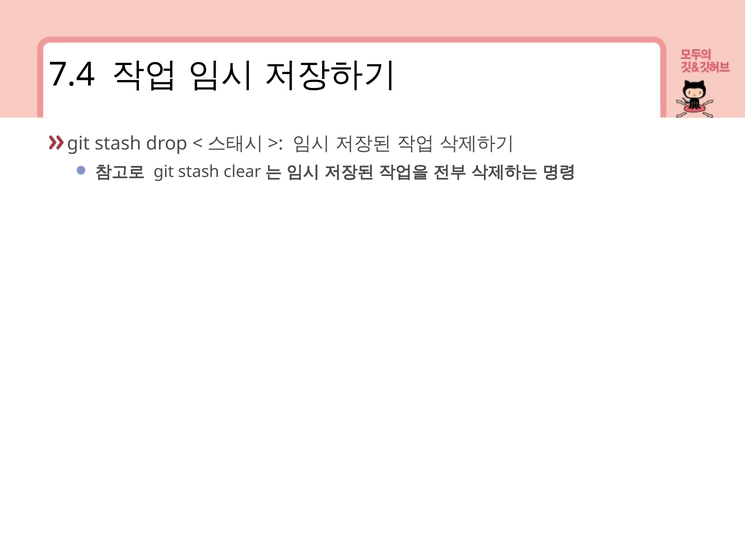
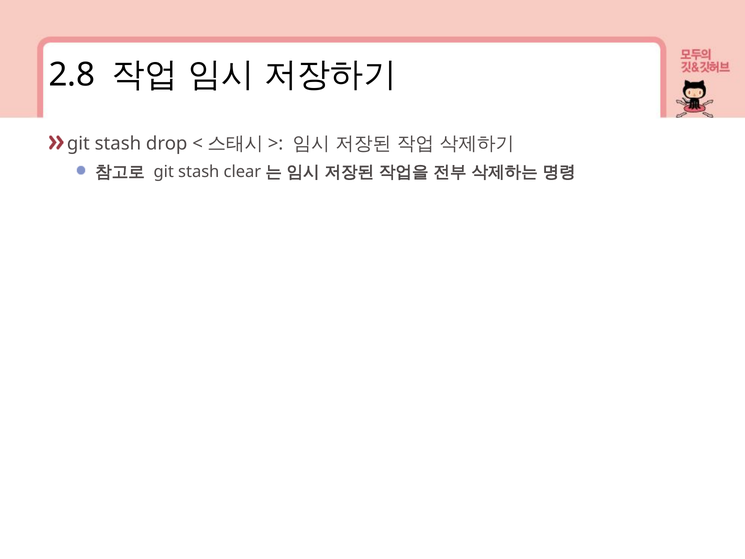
7.4: 7.4 -> 2.8
